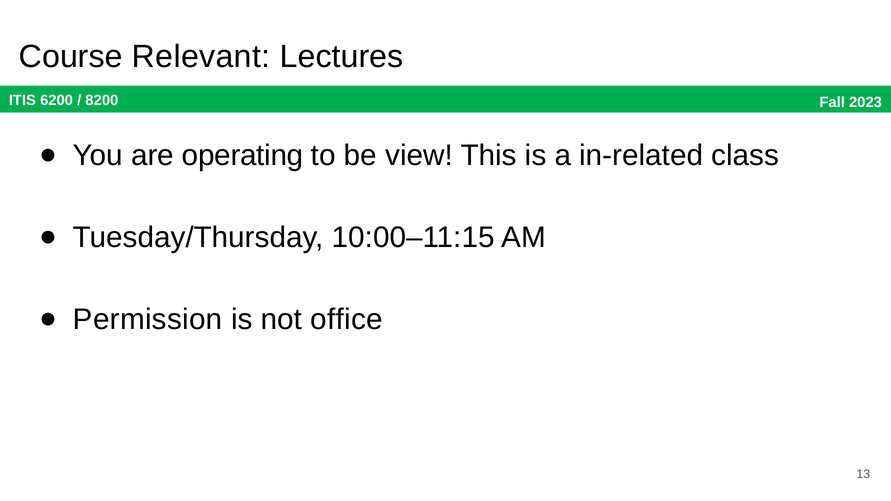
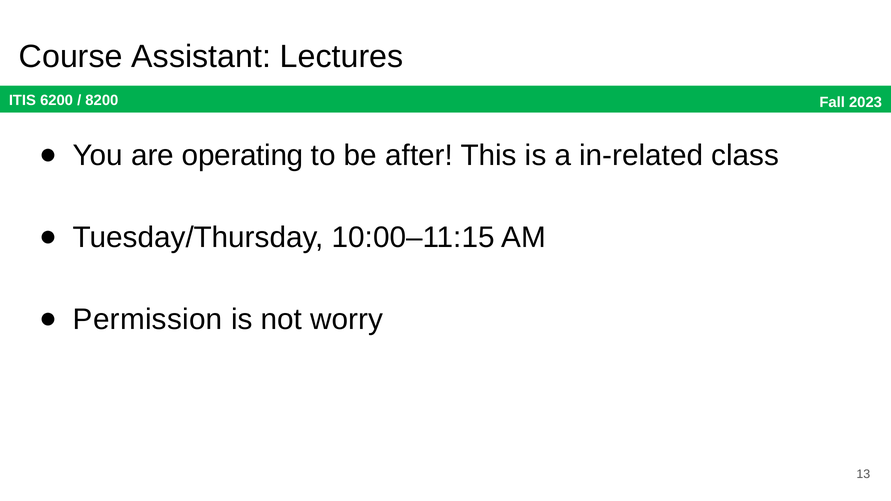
Relevant: Relevant -> Assistant
view: view -> after
office: office -> worry
